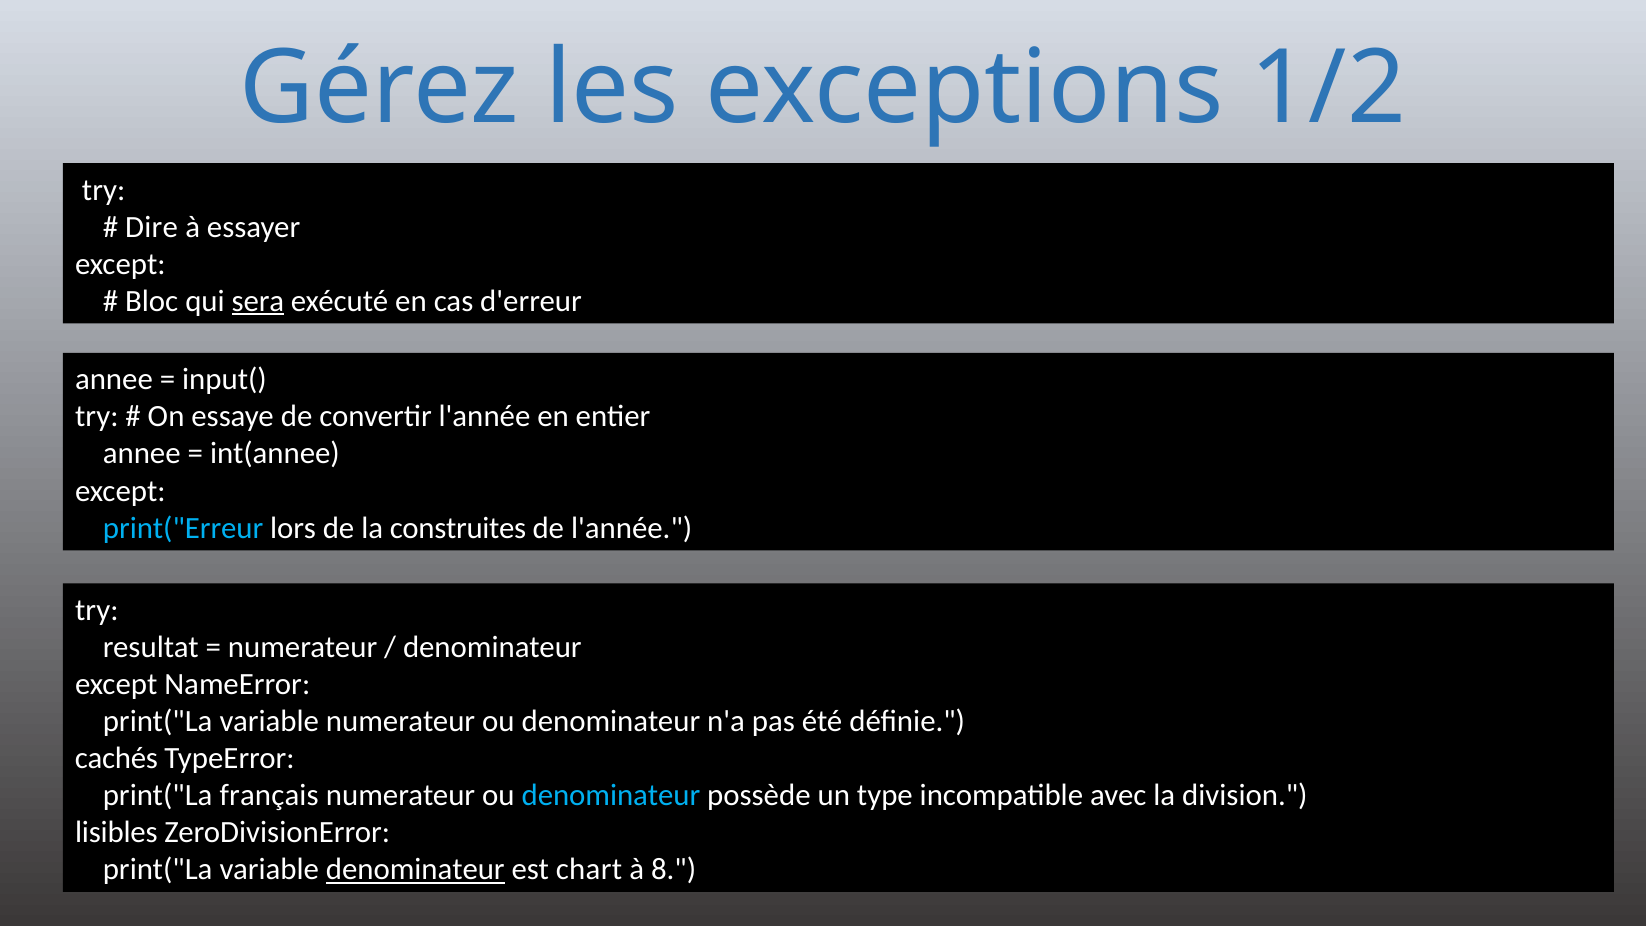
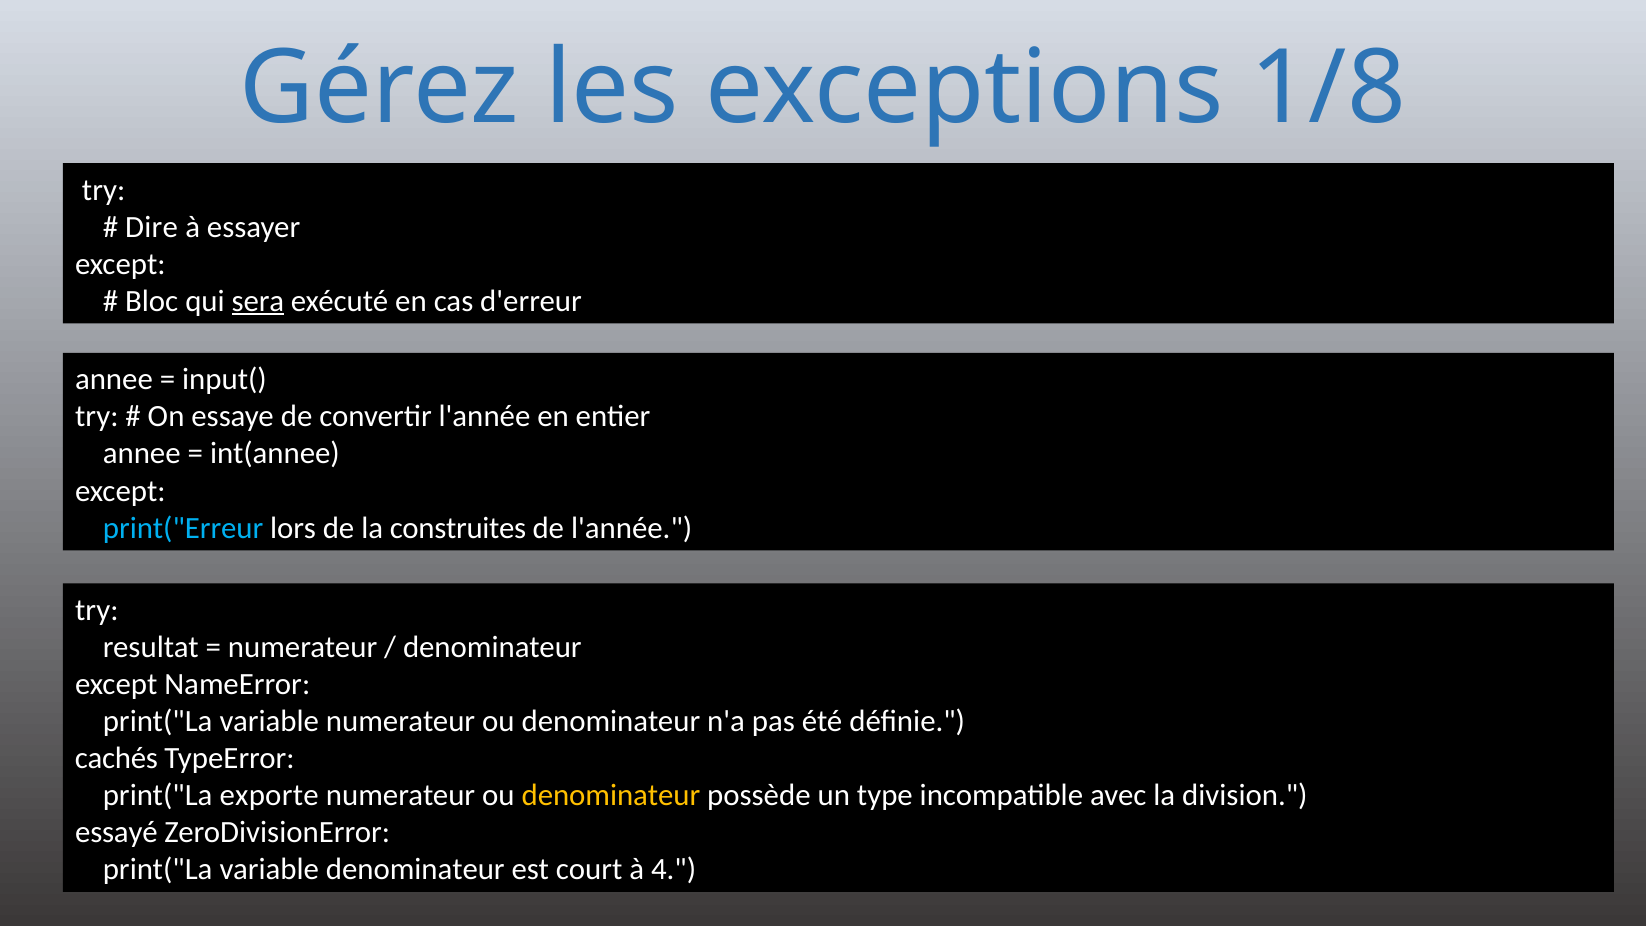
1/2: 1/2 -> 1/8
français: français -> exporte
denominateur at (611, 795) colour: light blue -> yellow
lisibles: lisibles -> essayé
denominateur at (415, 869) underline: present -> none
chart: chart -> court
8: 8 -> 4
